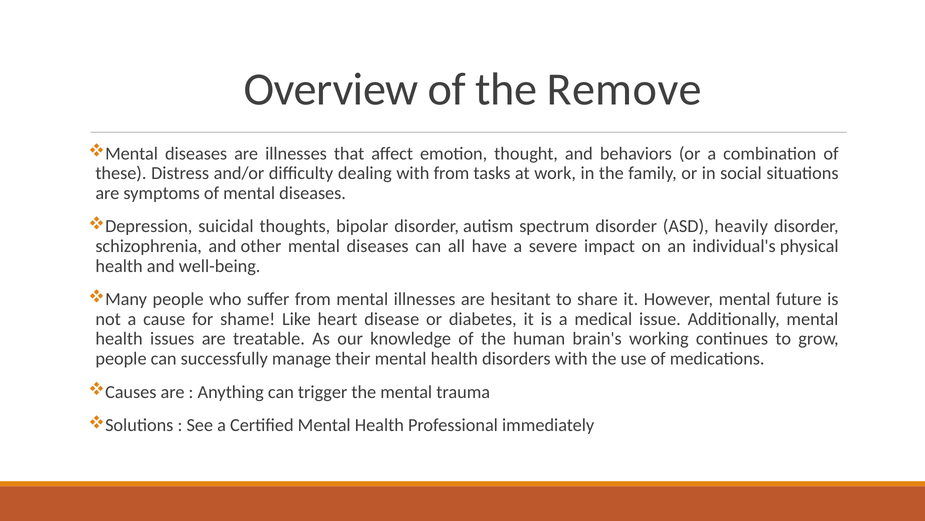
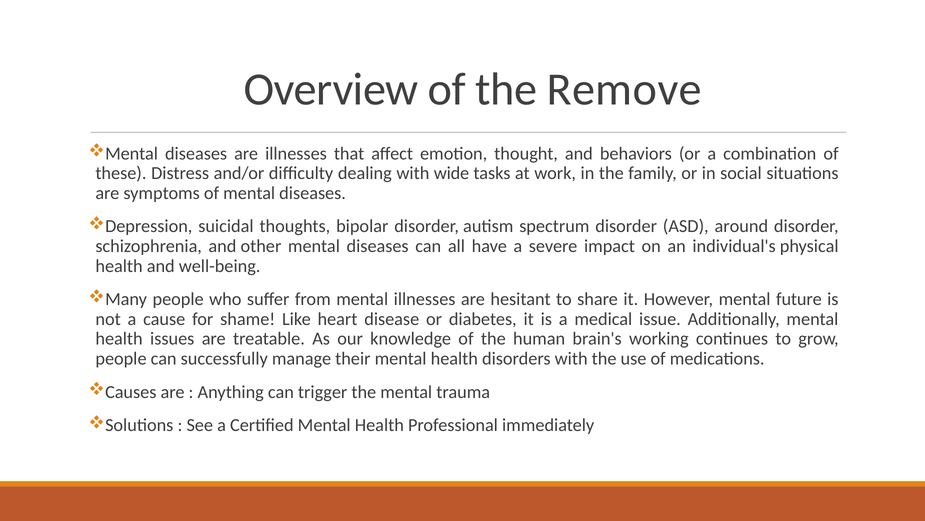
with from: from -> wide
heavily: heavily -> around
